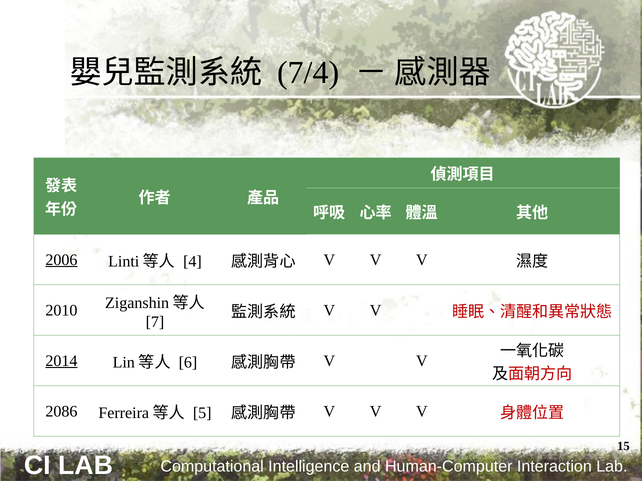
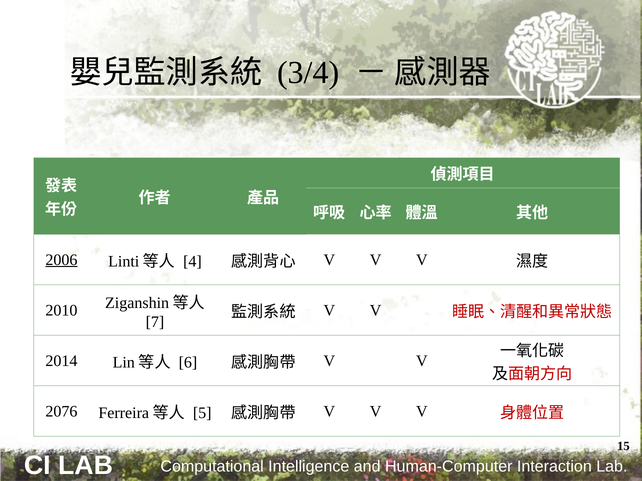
7/4: 7/4 -> 3/4
2014 underline: present -> none
2086: 2086 -> 2076
